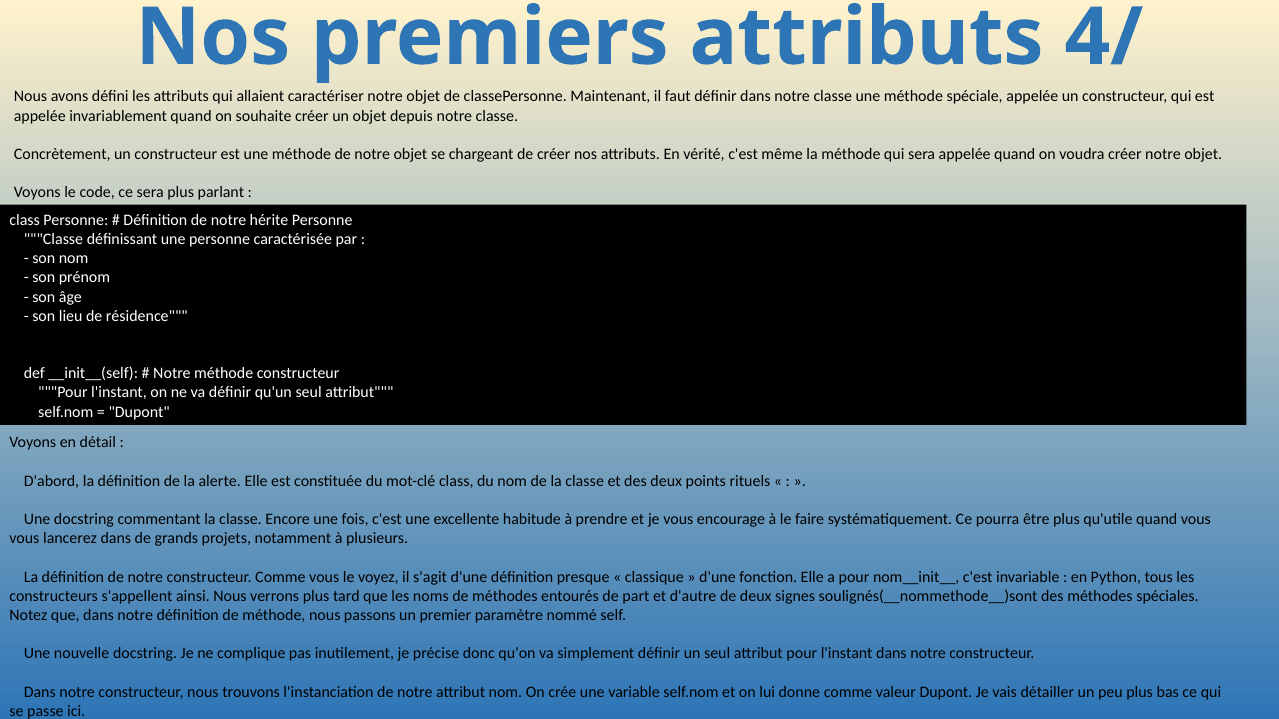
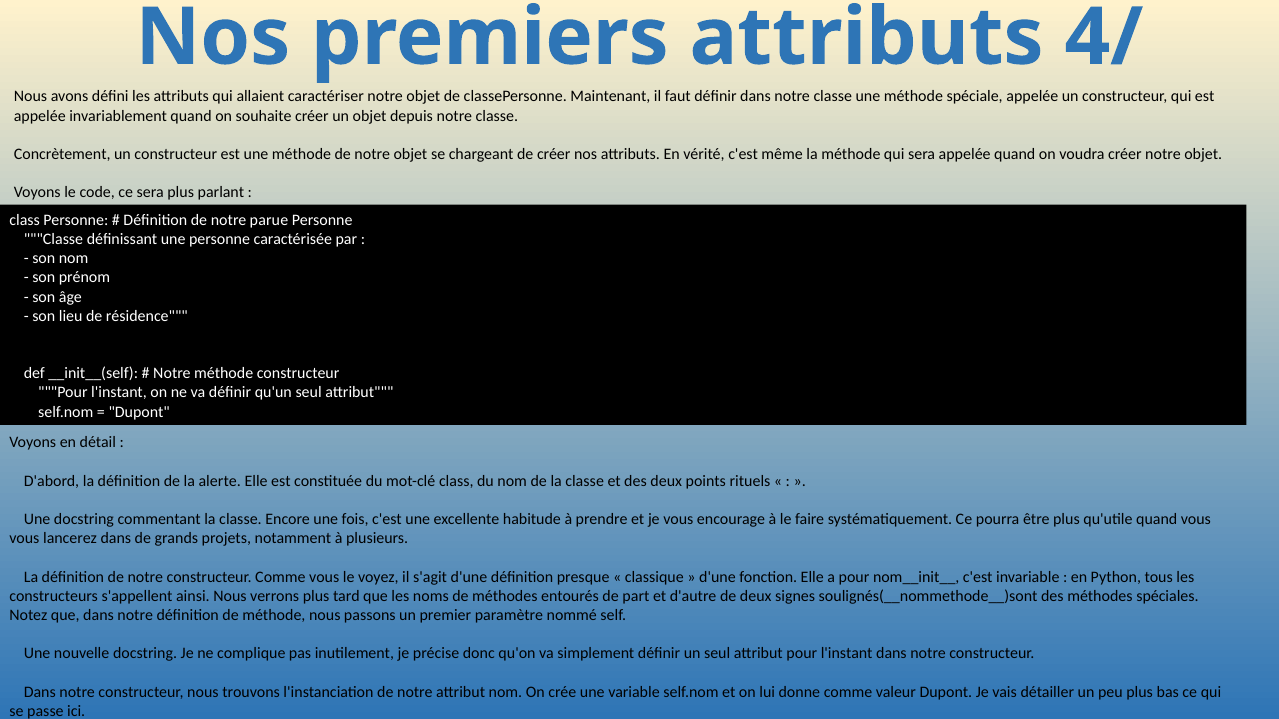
hérite: hérite -> parue
